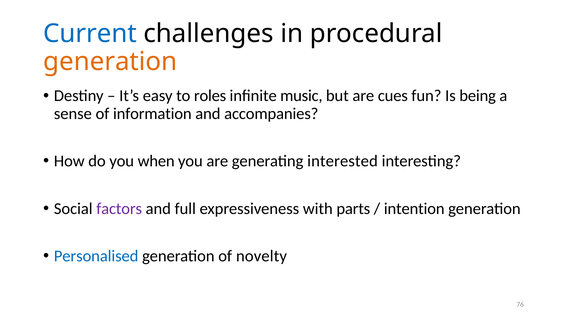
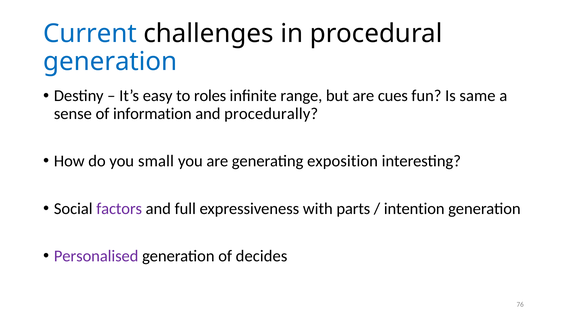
generation at (110, 62) colour: orange -> blue
music: music -> range
being: being -> same
accompanies: accompanies -> procedurally
when: when -> small
interested: interested -> exposition
Personalised colour: blue -> purple
novelty: novelty -> decides
